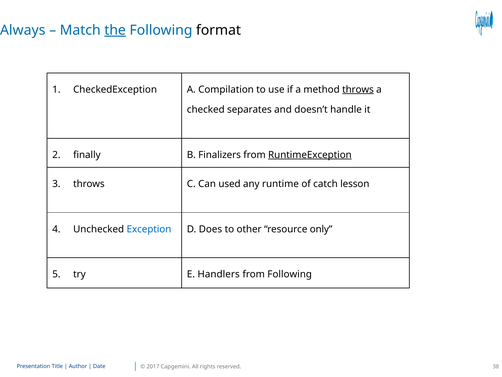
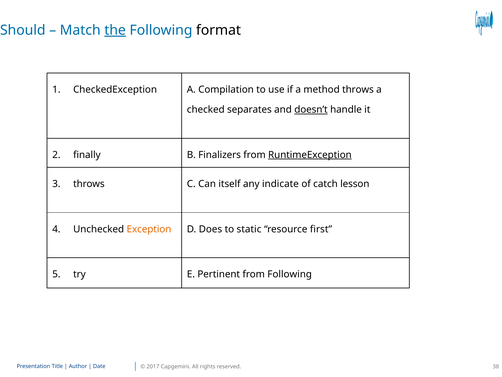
Always: Always -> Should
throws at (358, 89) underline: present -> none
doesn’t underline: none -> present
used: used -> itself
runtime: runtime -> indicate
Exception colour: blue -> orange
other: other -> static
only: only -> first
Handlers: Handlers -> Pertinent
